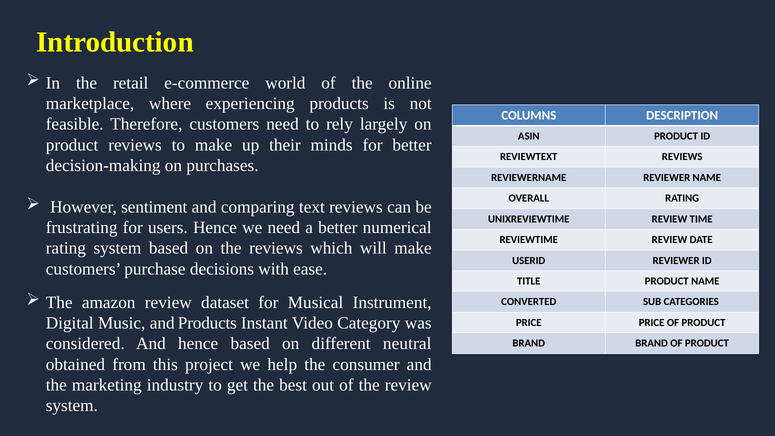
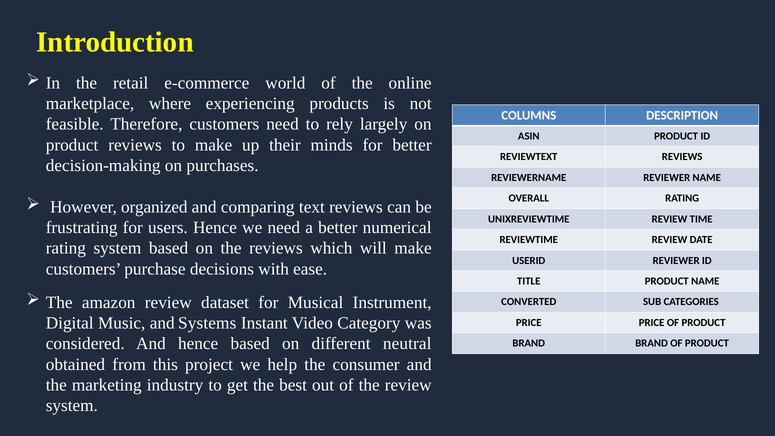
sentiment: sentiment -> organized
and Products: Products -> Systems
